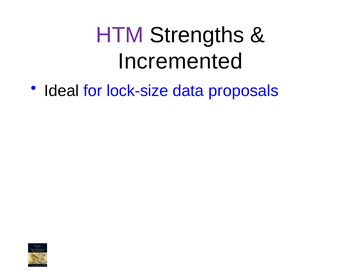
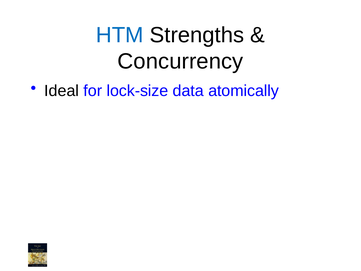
HTM colour: purple -> blue
Incremented: Incremented -> Concurrency
proposals: proposals -> atomically
